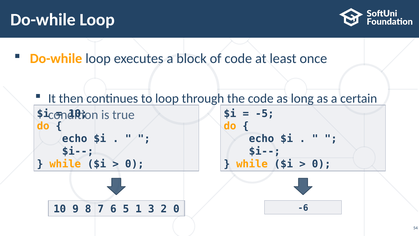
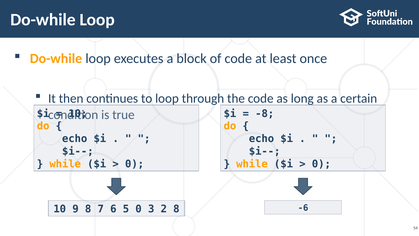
-5: -5 -> -8
5 1: 1 -> 0
2 0: 0 -> 8
